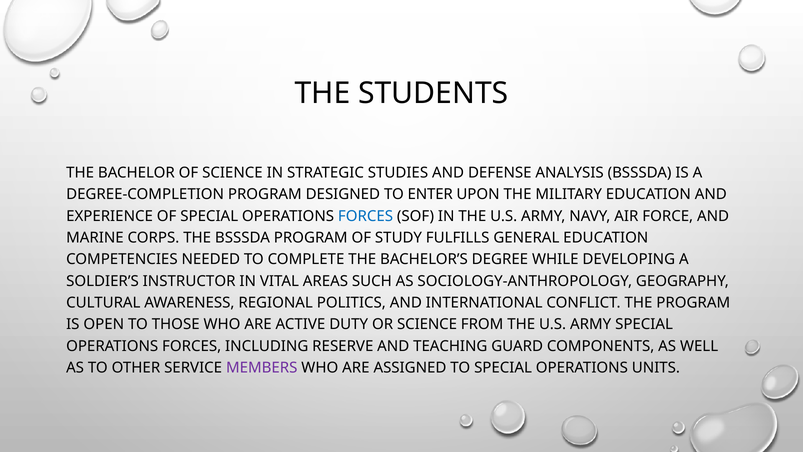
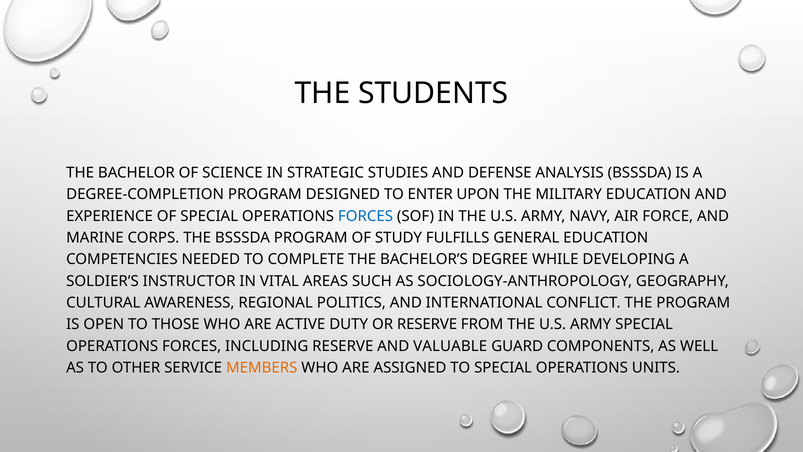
OR SCIENCE: SCIENCE -> RESERVE
TEACHING: TEACHING -> VALUABLE
MEMBERS colour: purple -> orange
